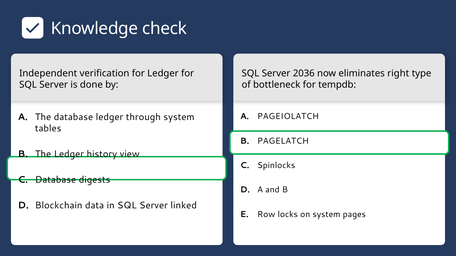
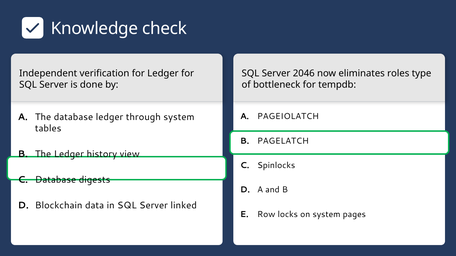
2036: 2036 -> 2046
right: right -> roles
